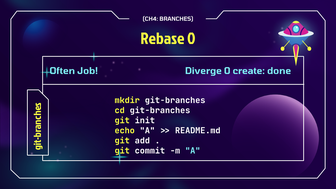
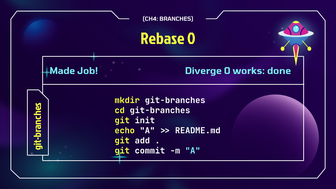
Often: Often -> Made
create: create -> works
